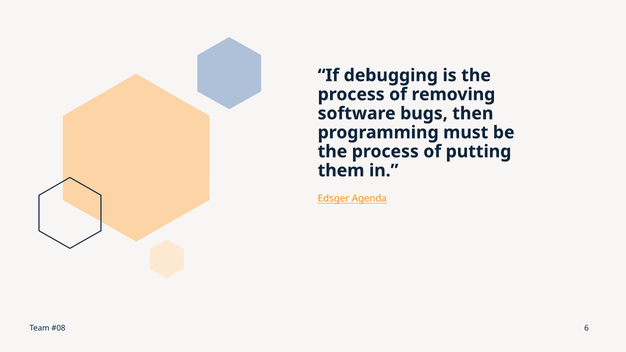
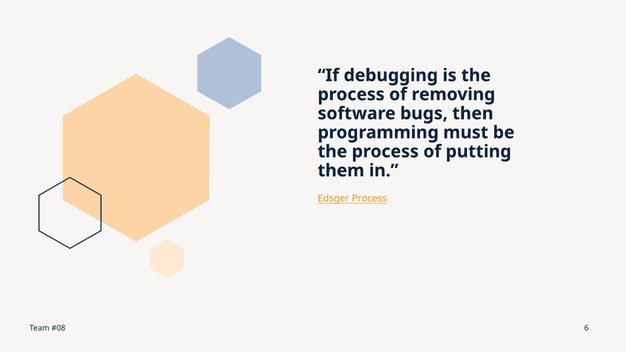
Edsger Agenda: Agenda -> Process
